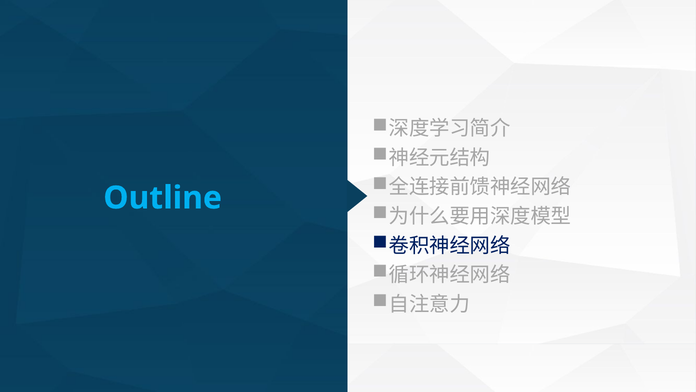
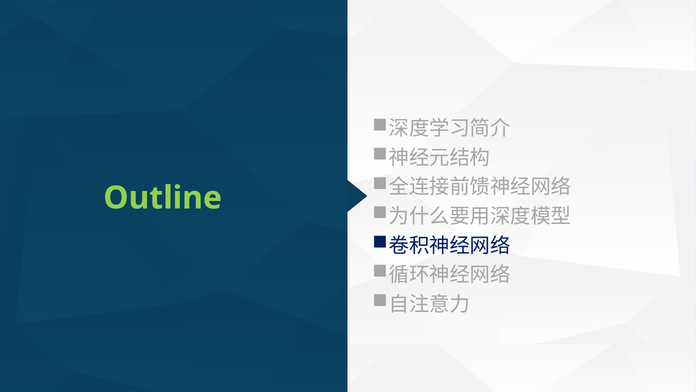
Outline colour: light blue -> light green
